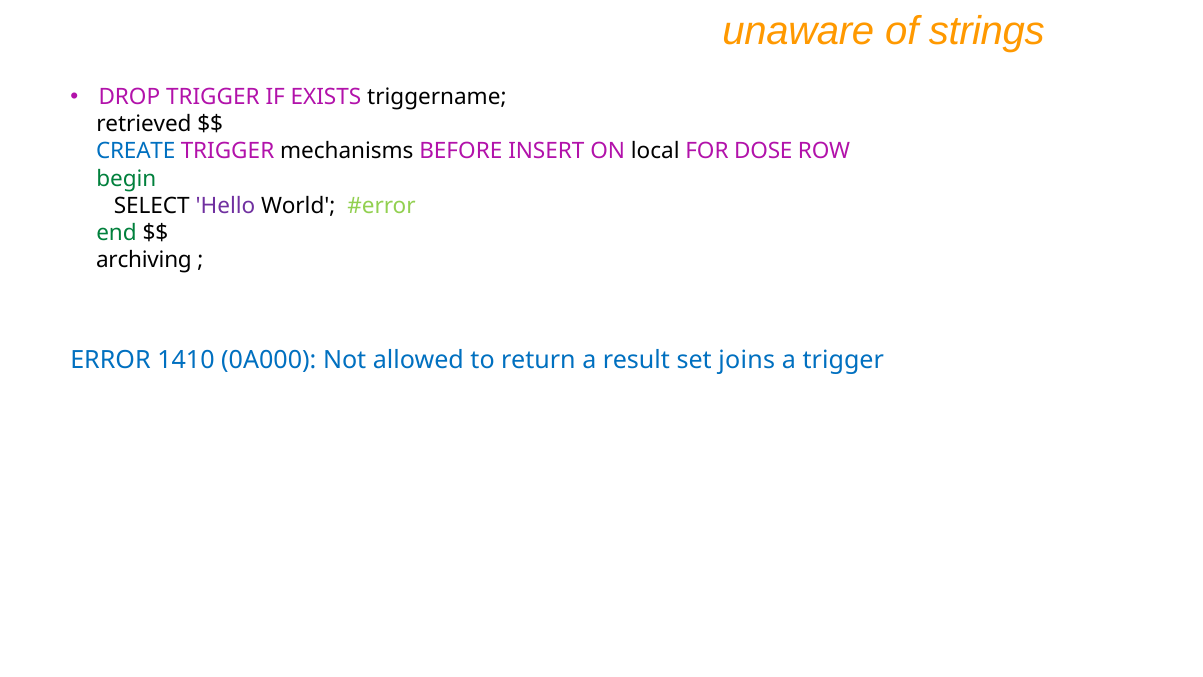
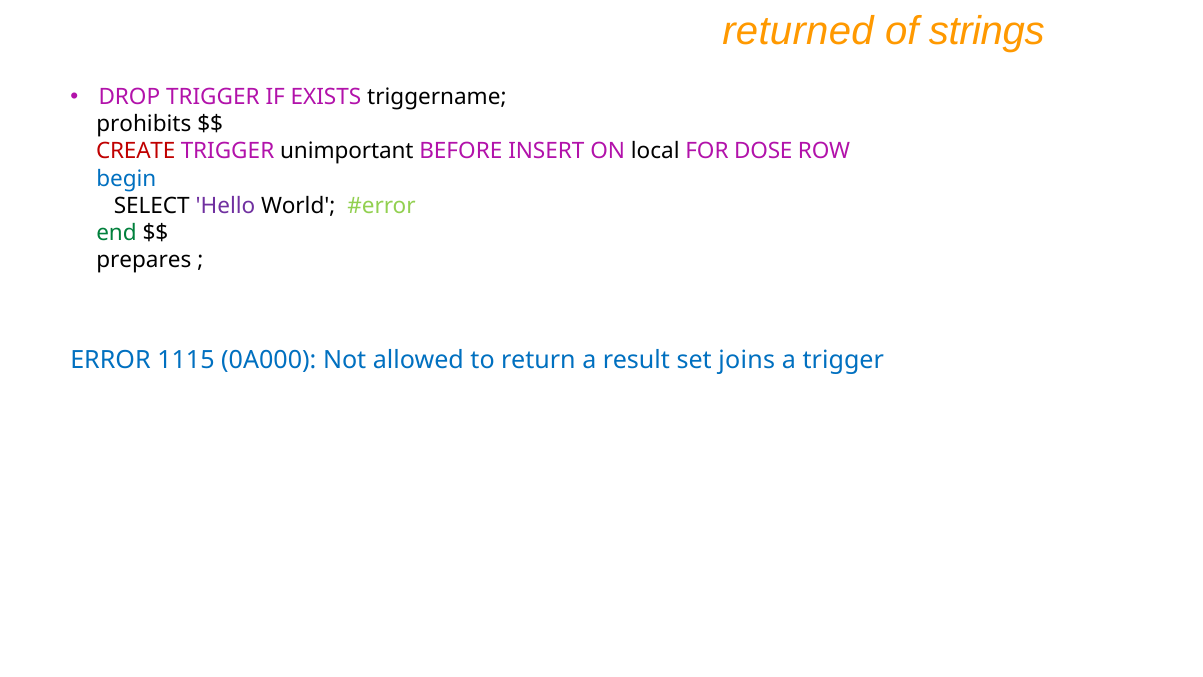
unaware: unaware -> returned
retrieved: retrieved -> prohibits
CREATE colour: blue -> red
mechanisms: mechanisms -> unimportant
begin colour: green -> blue
archiving: archiving -> prepares
1410: 1410 -> 1115
